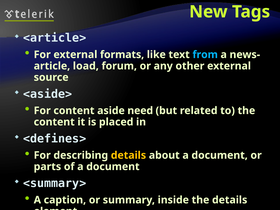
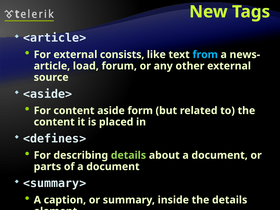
formats: formats -> consists
need: need -> form
details at (128, 155) colour: yellow -> light green
